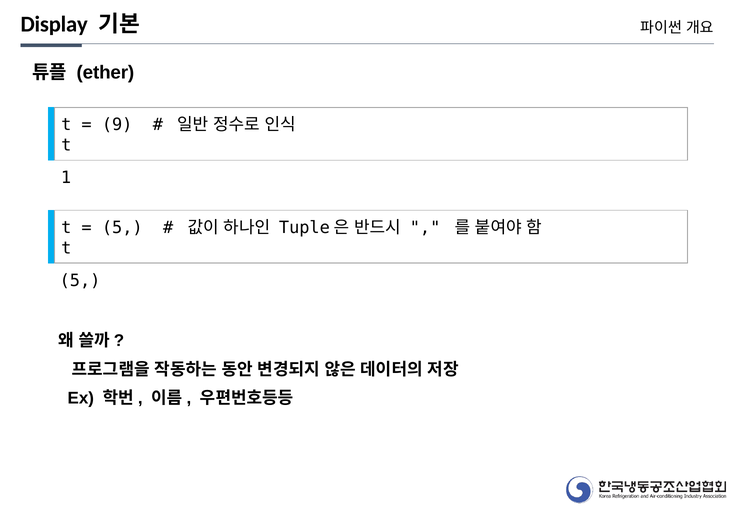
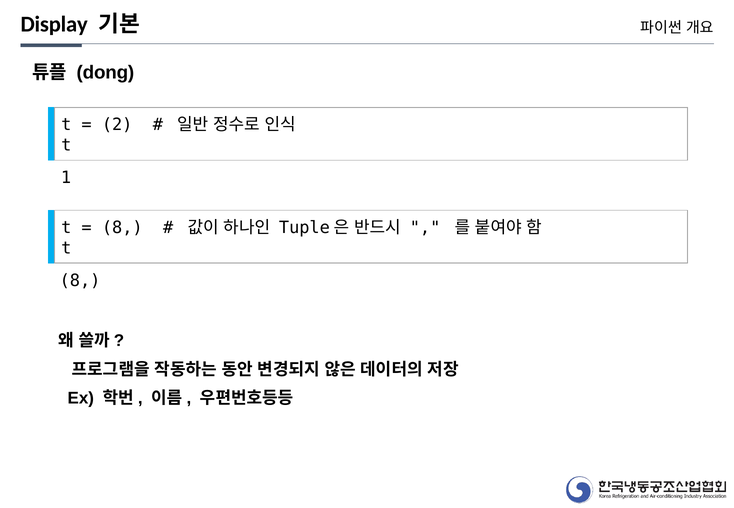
ether: ether -> dong
9: 9 -> 2
5 at (122, 228): 5 -> 8
5 at (80, 280): 5 -> 8
